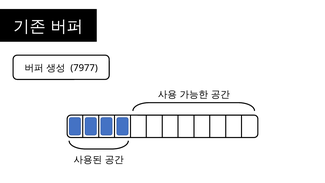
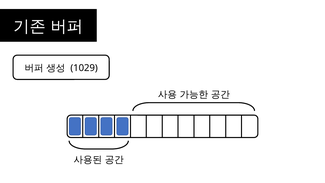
7977: 7977 -> 1029
